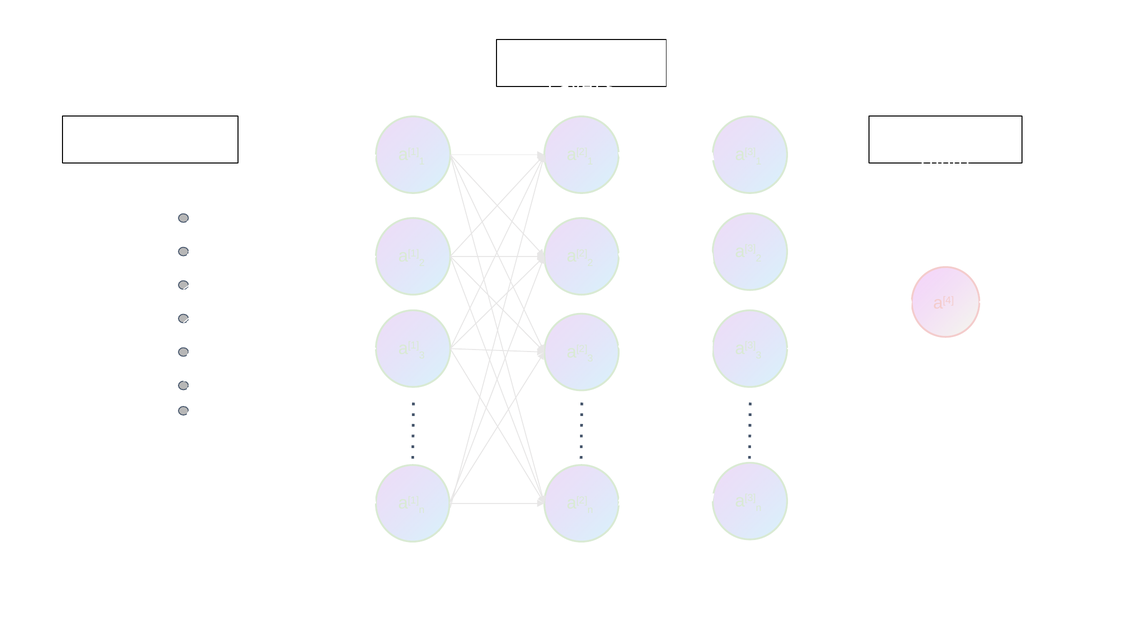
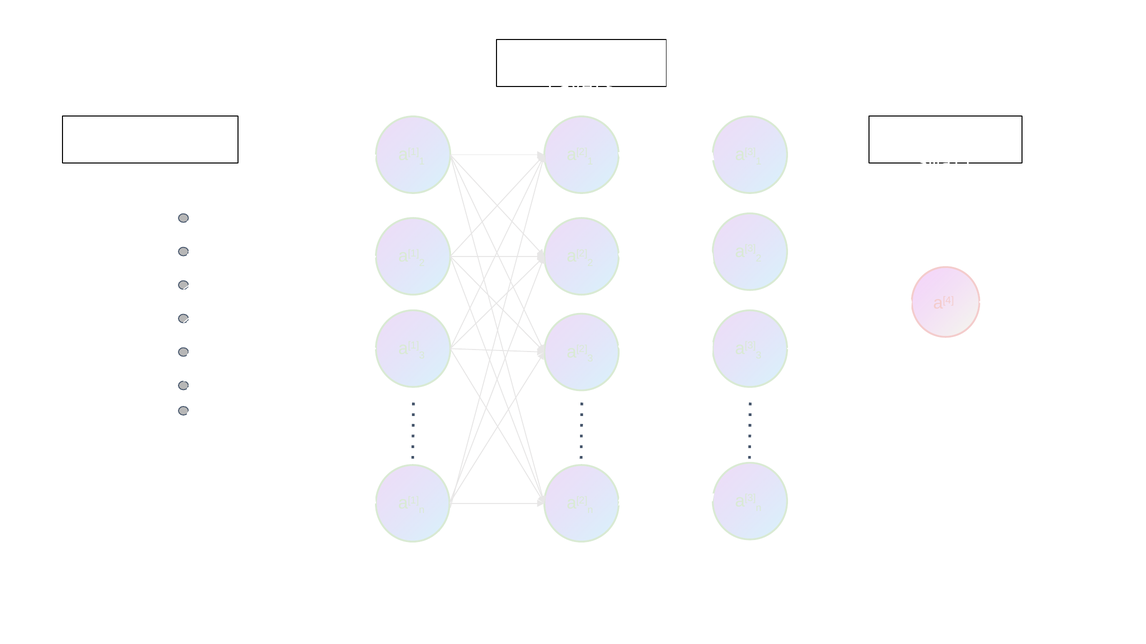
Input at (946, 163): Input -> Small
